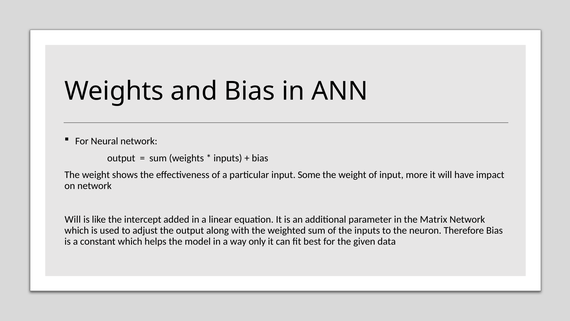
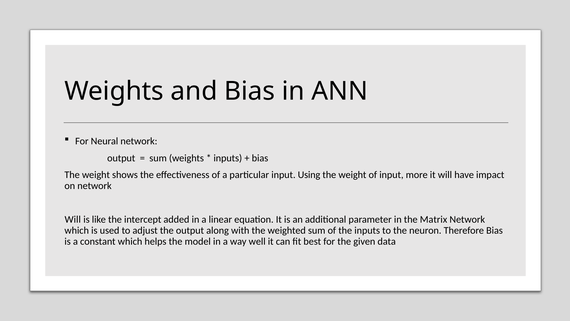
Some: Some -> Using
only: only -> well
